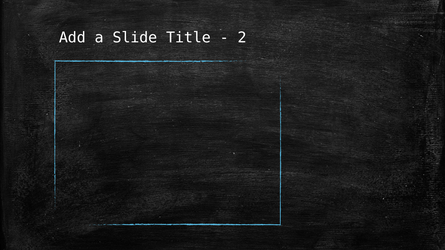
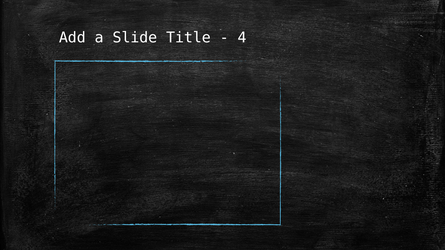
2: 2 -> 4
